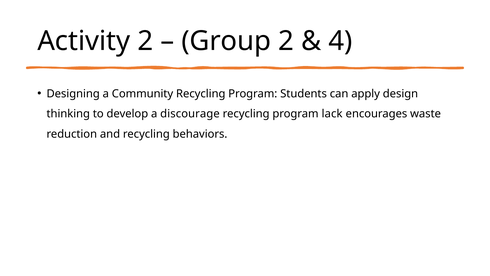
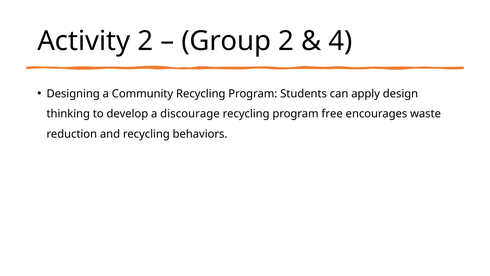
lack: lack -> free
